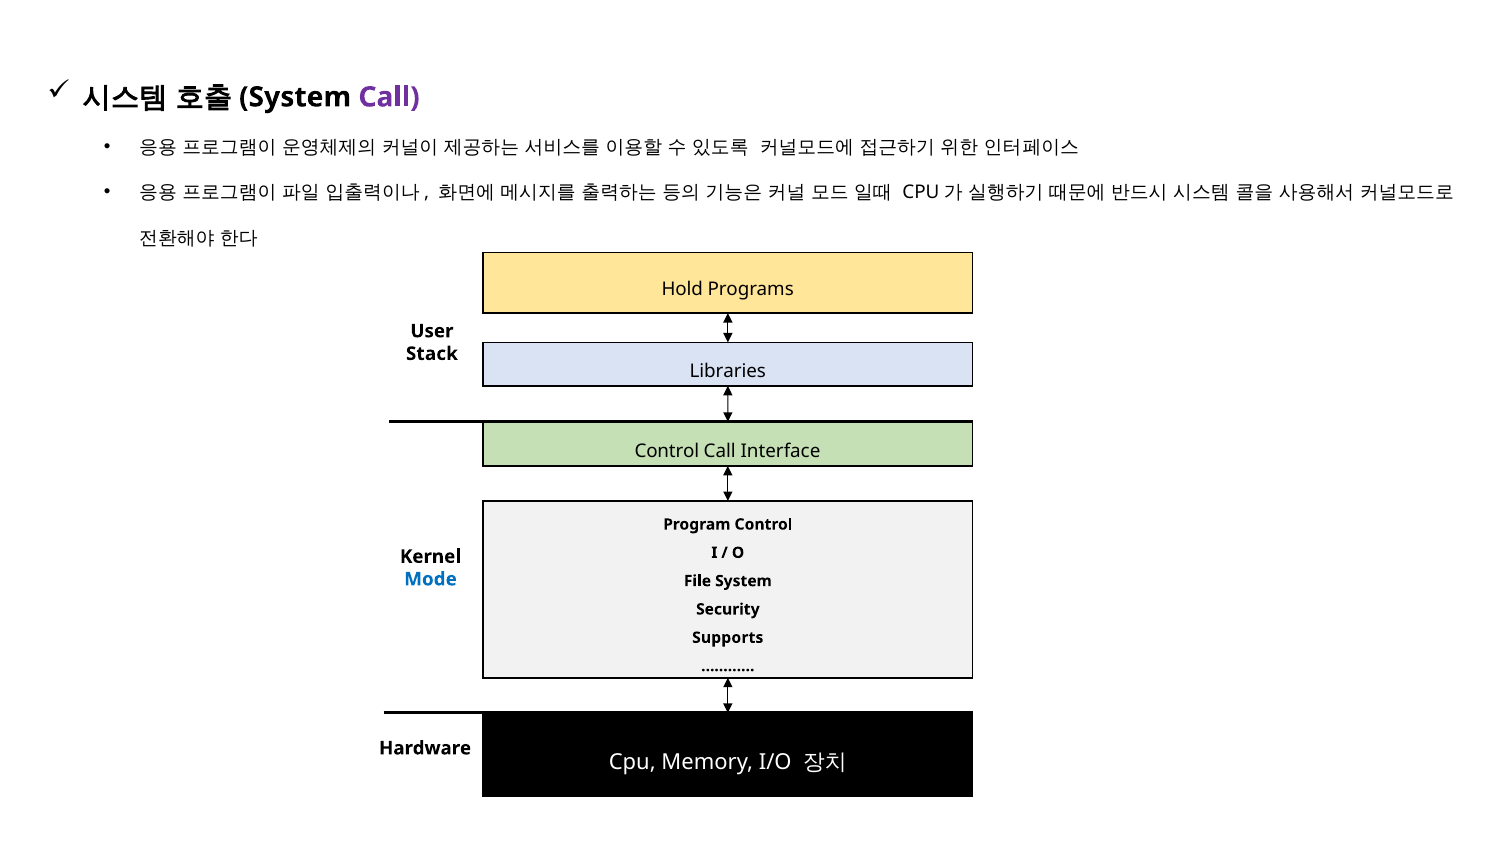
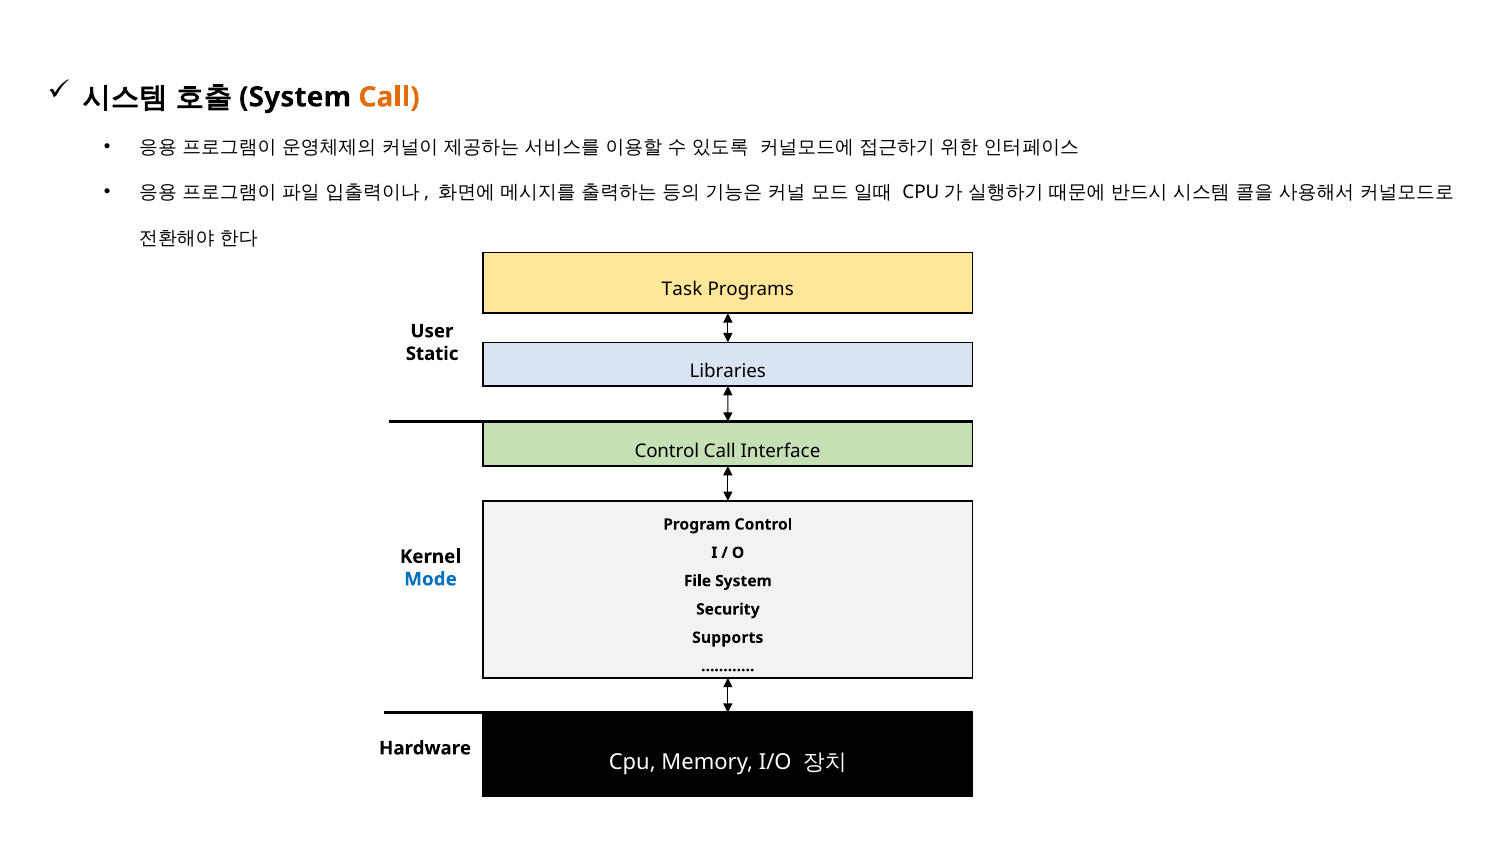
Call at (389, 97) colour: purple -> orange
Hold: Hold -> Task
Stack: Stack -> Static
